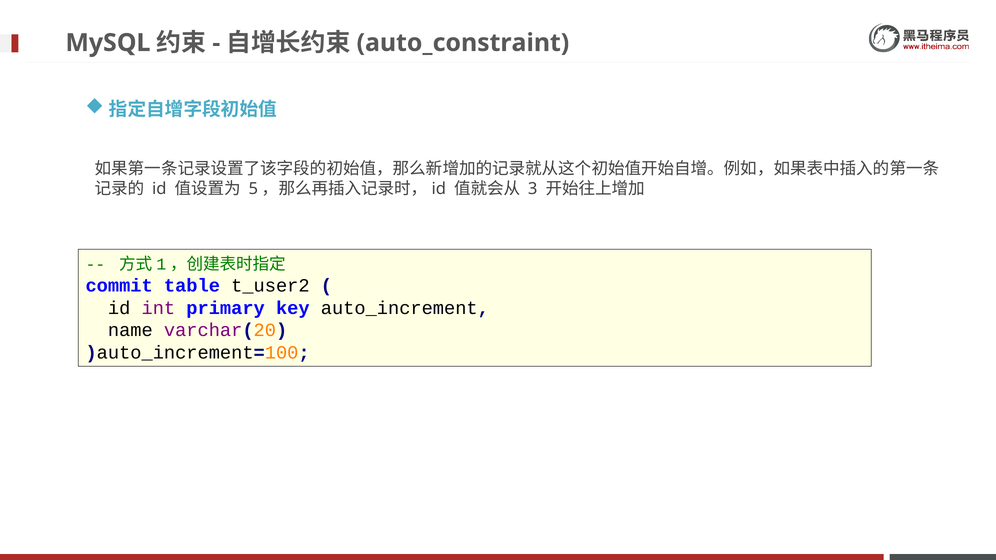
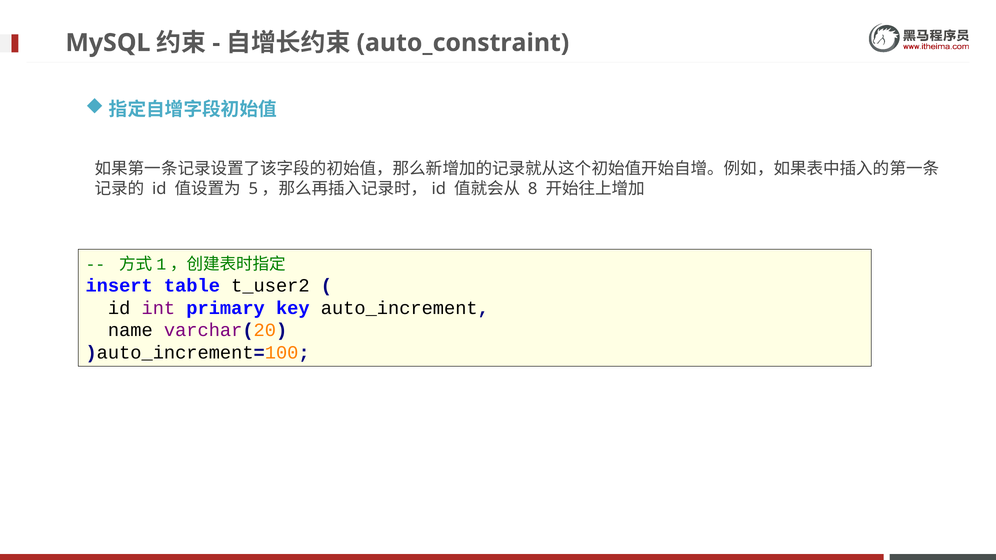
3: 3 -> 8
commit: commit -> insert
